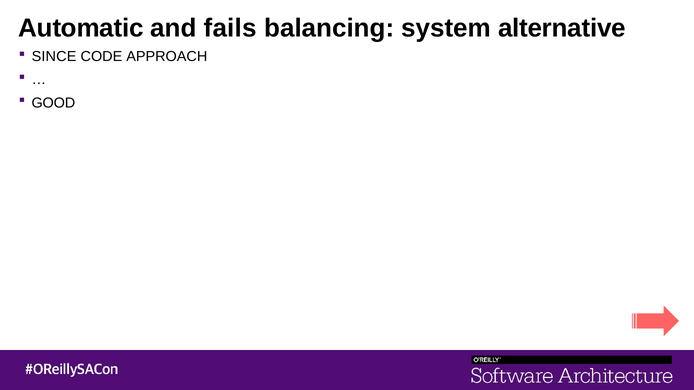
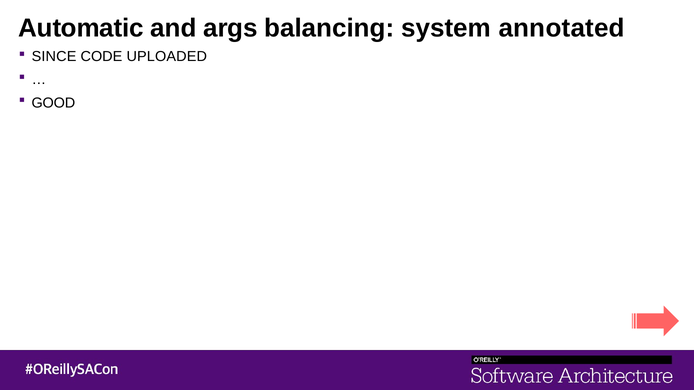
fails: fails -> args
alternative: alternative -> annotated
APPROACH: APPROACH -> UPLOADED
